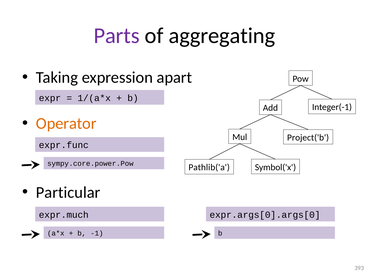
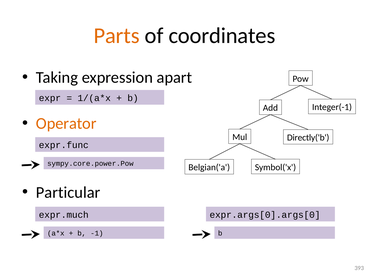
Parts colour: purple -> orange
aggregating: aggregating -> coordinates
Project('b: Project('b -> Directly('b
Pathlib('a: Pathlib('a -> Belgian('a
